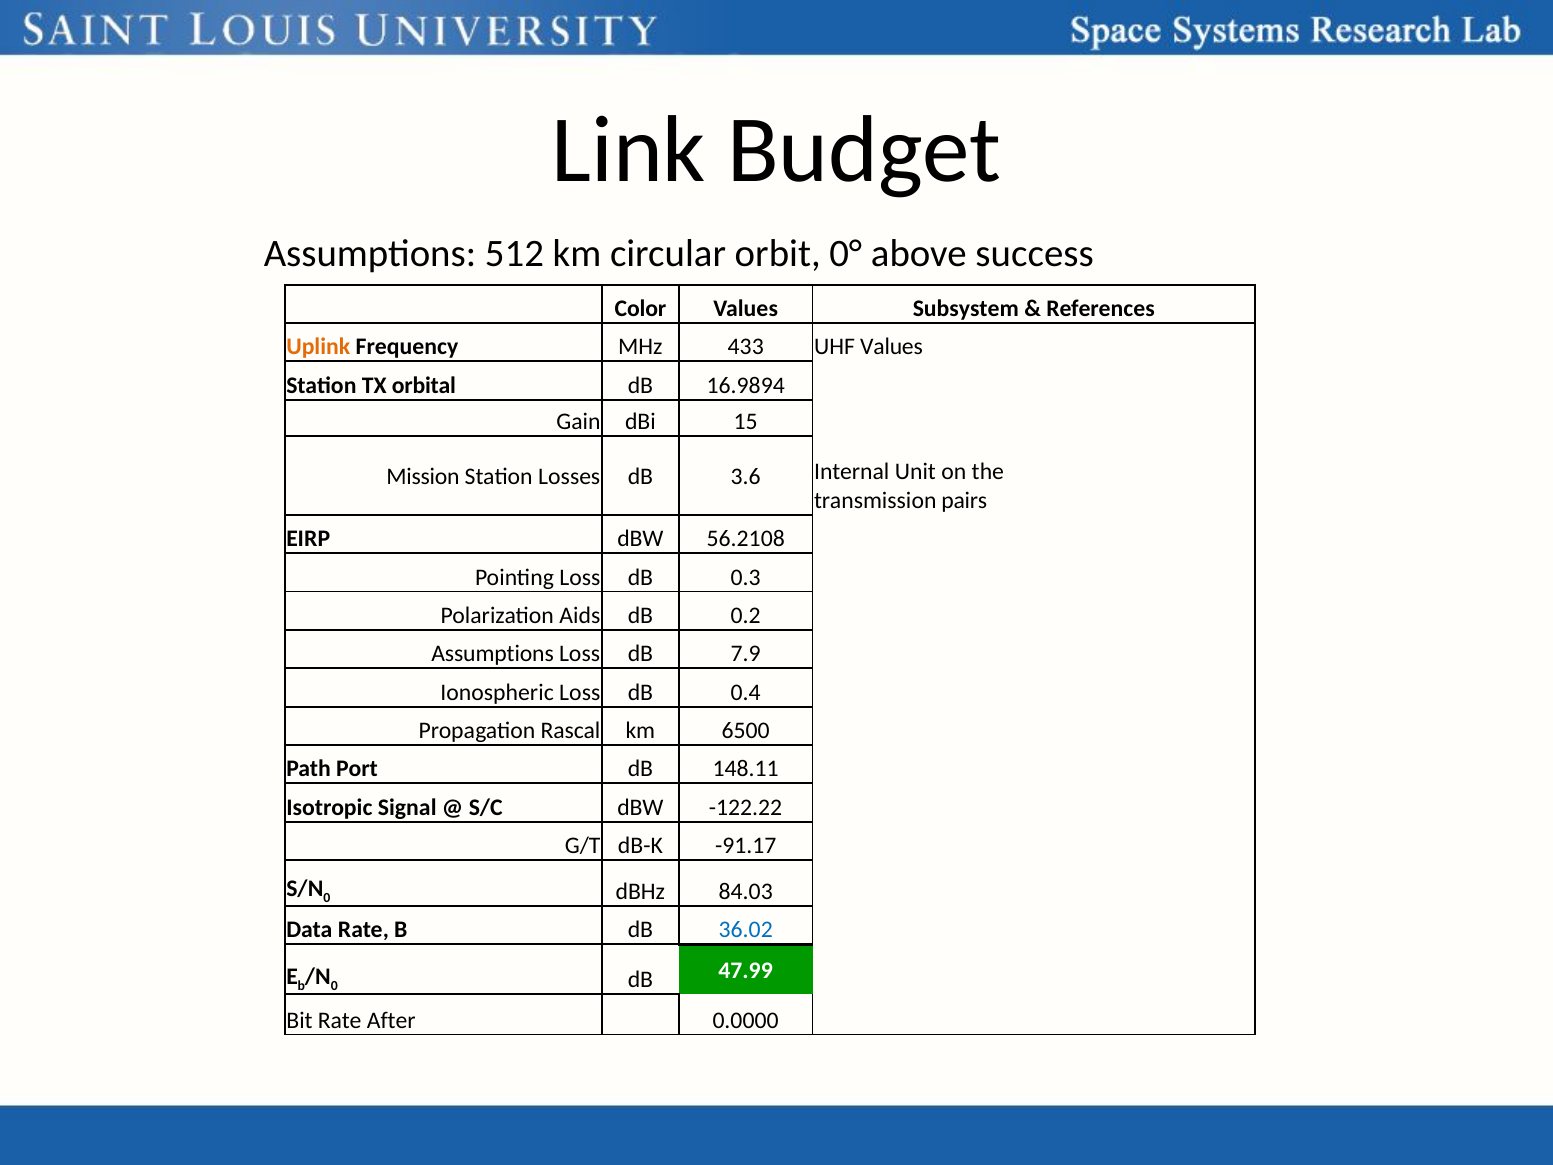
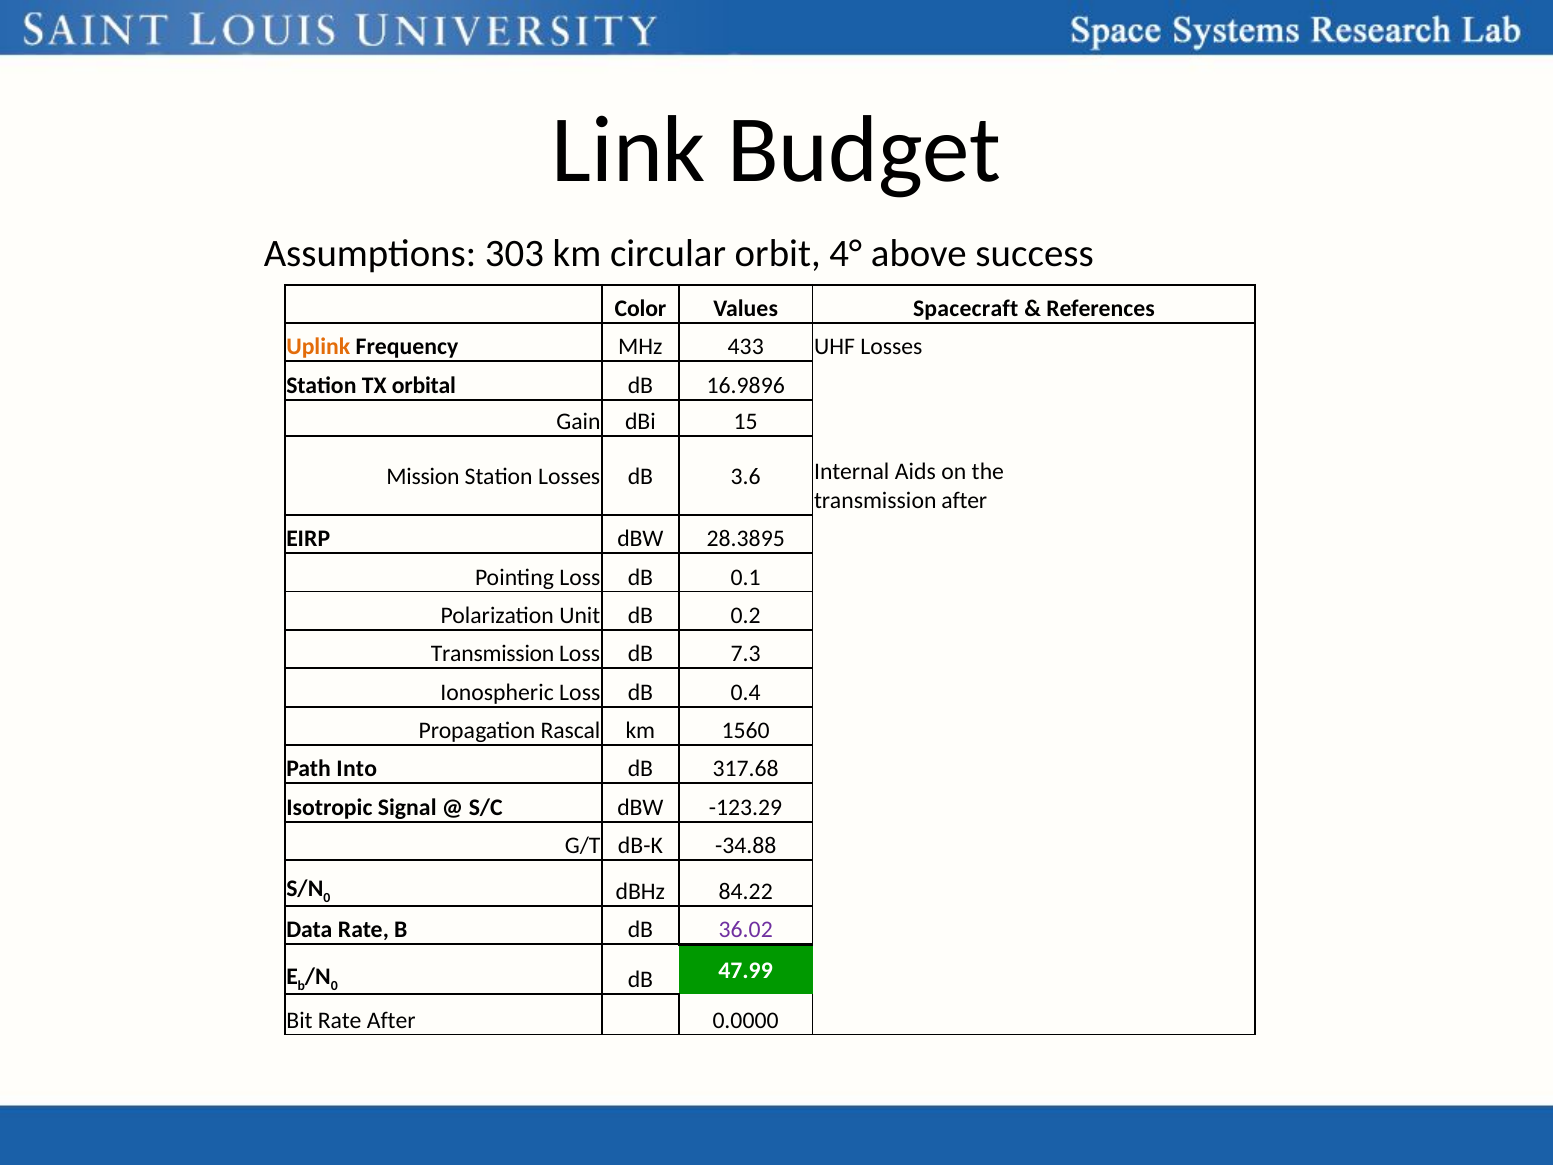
512: 512 -> 303
0°: 0° -> 4°
Subsystem: Subsystem -> Spacecraft
UHF Values: Values -> Losses
16.9894: 16.9894 -> 16.9896
Unit: Unit -> Aids
transmission pairs: pairs -> after
56.2108: 56.2108 -> 28.3895
0.3: 0.3 -> 0.1
Aids: Aids -> Unit
Assumptions at (493, 654): Assumptions -> Transmission
7.9: 7.9 -> 7.3
6500: 6500 -> 1560
Port: Port -> Into
148.11: 148.11 -> 317.68
-122.22: -122.22 -> -123.29
-91.17: -91.17 -> -34.88
84.03: 84.03 -> 84.22
36.02 colour: blue -> purple
